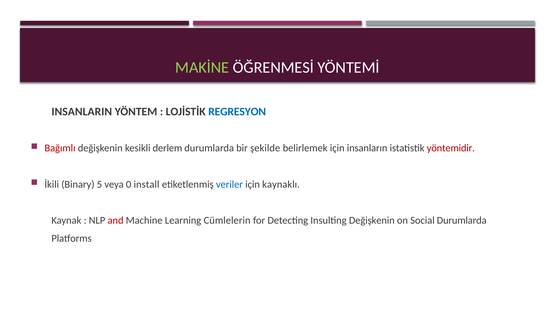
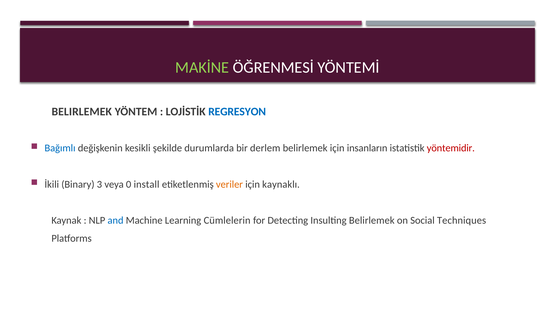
INSANLARIN at (82, 112): INSANLARIN -> BELIRLEMEK
Bağımlı colour: red -> blue
derlem: derlem -> şekilde
şekilde: şekilde -> derlem
5: 5 -> 3
veriler colour: blue -> orange
and colour: red -> blue
Insulting Değişkenin: Değişkenin -> Belirlemek
Social Durumlarda: Durumlarda -> Techniques
